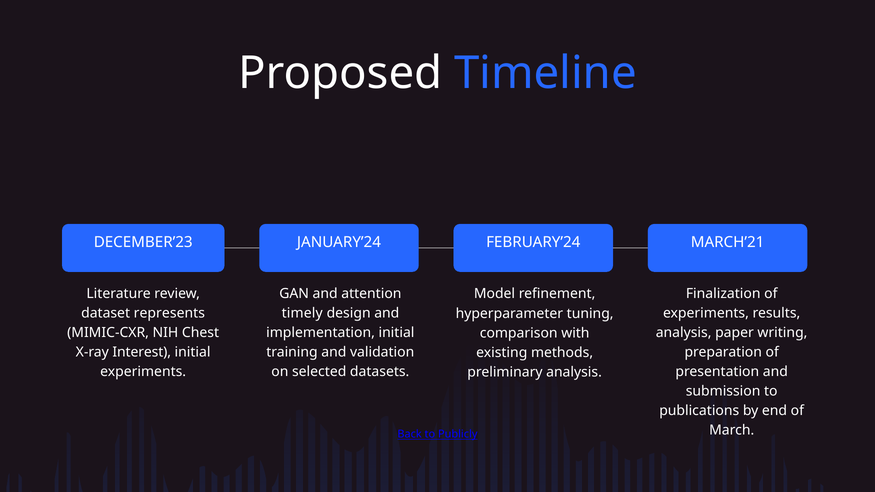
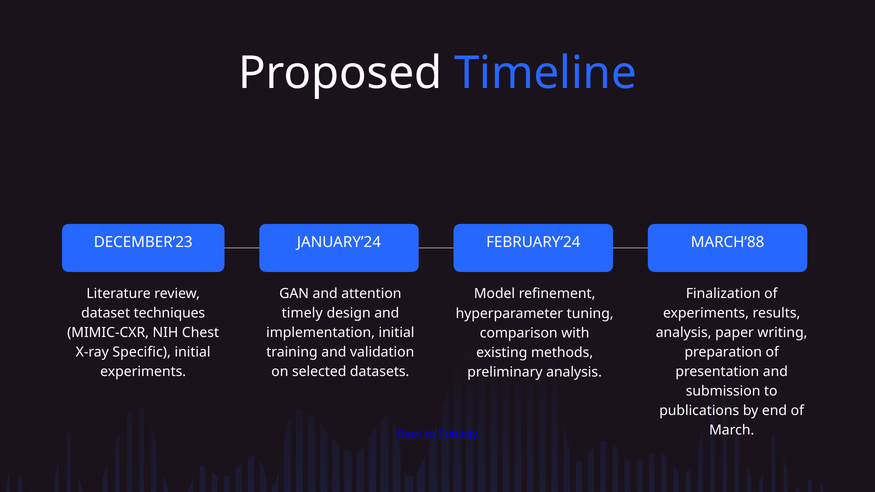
MARCH’21: MARCH’21 -> MARCH’88
represents: represents -> techniques
Interest: Interest -> Specific
